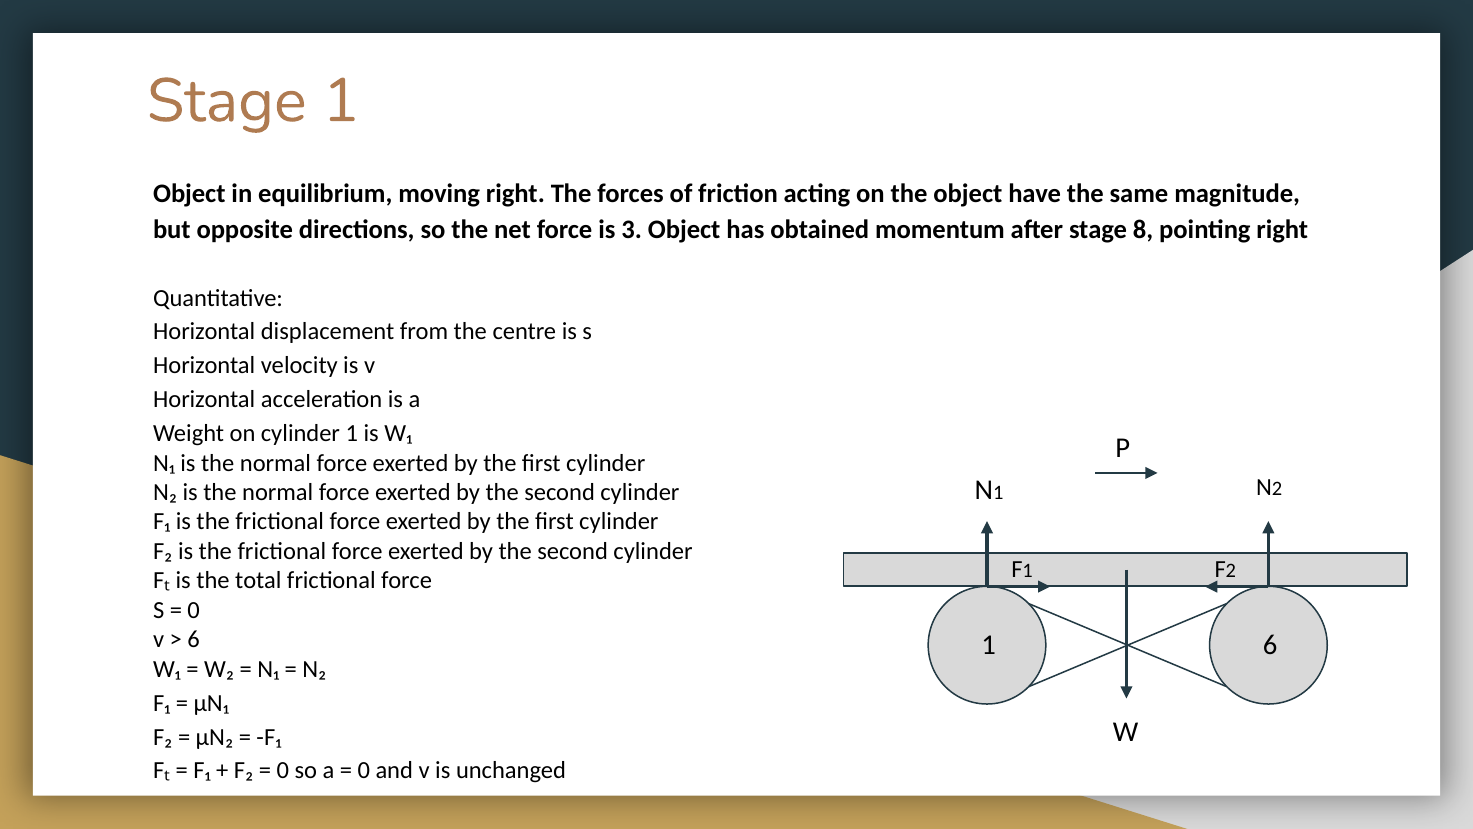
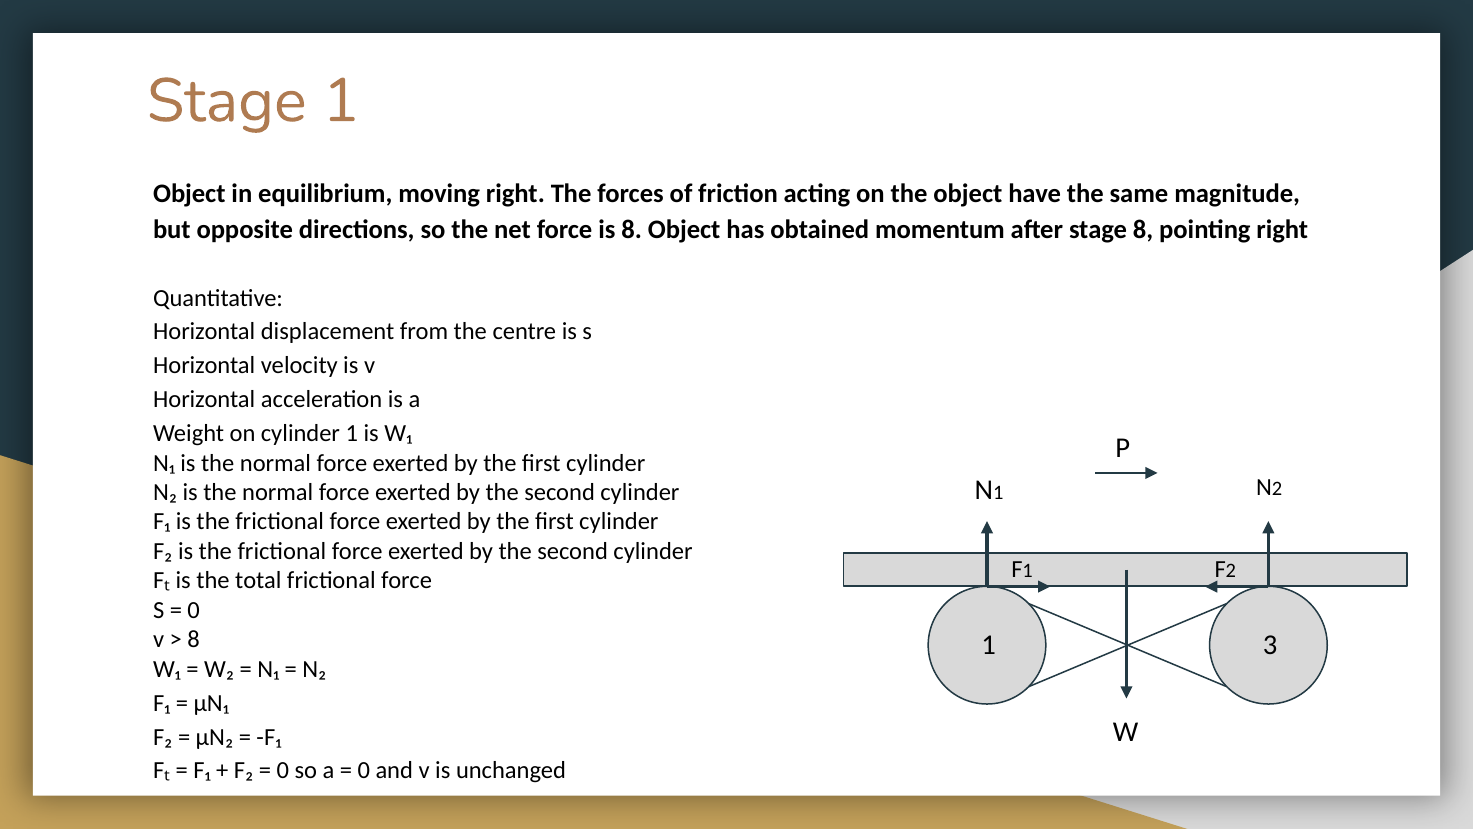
is 3: 3 -> 8
6 at (194, 639): 6 -> 8
1 6: 6 -> 3
